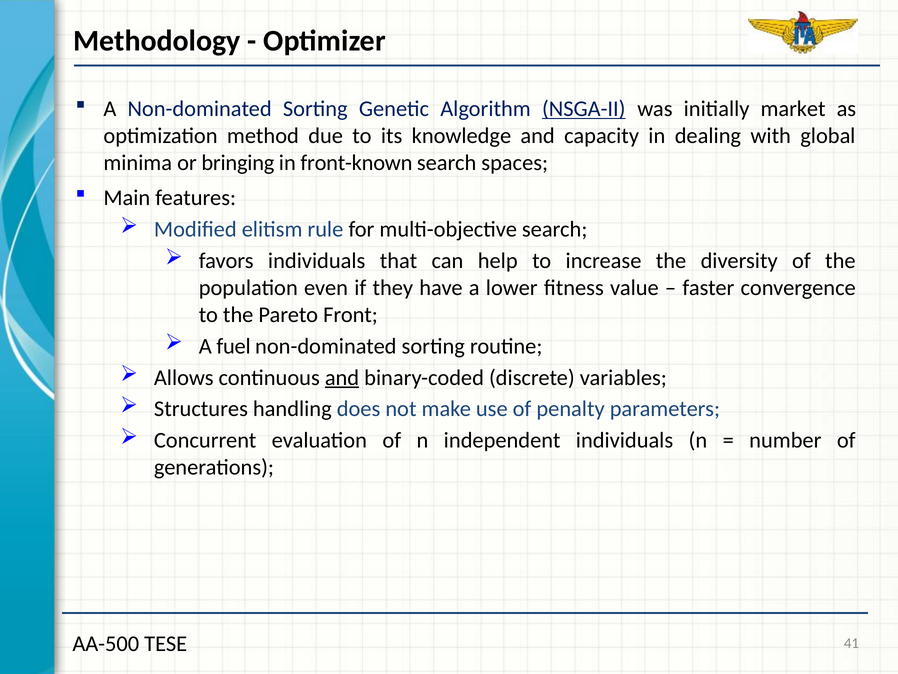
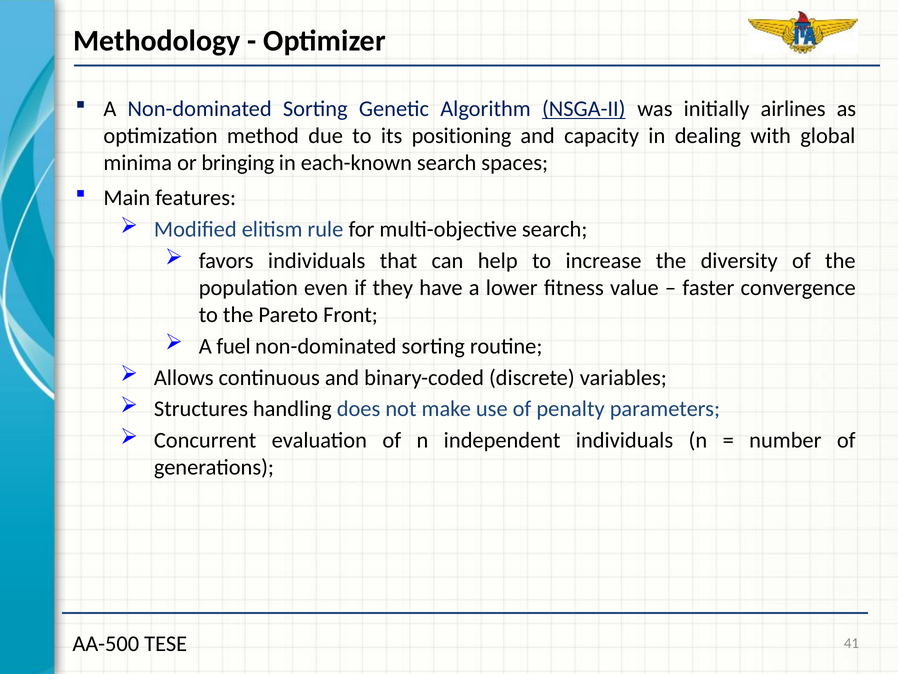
market: market -> airlines
knowledge: knowledge -> positioning
front-known: front-known -> each-known
and at (342, 377) underline: present -> none
